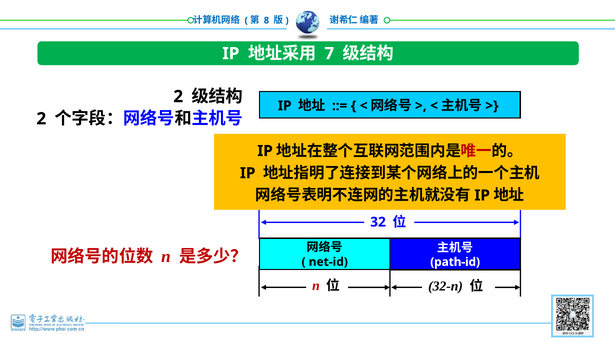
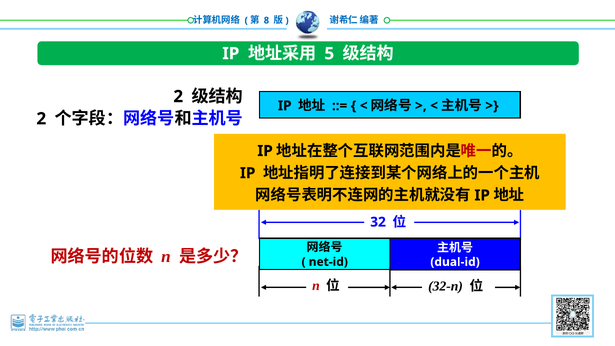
7: 7 -> 5
path-id: path-id -> dual-id
